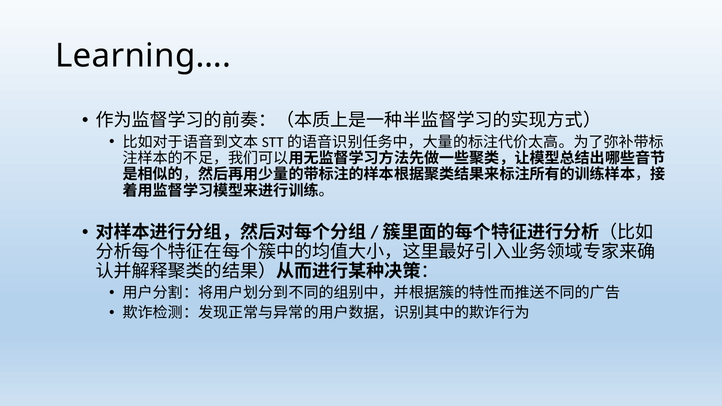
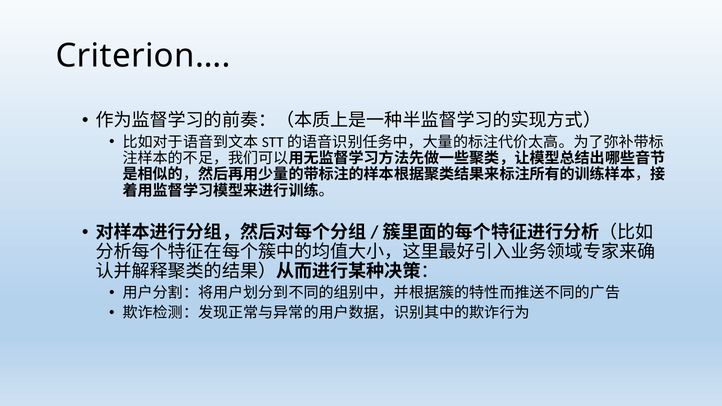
Learning…: Learning… -> Criterion…
